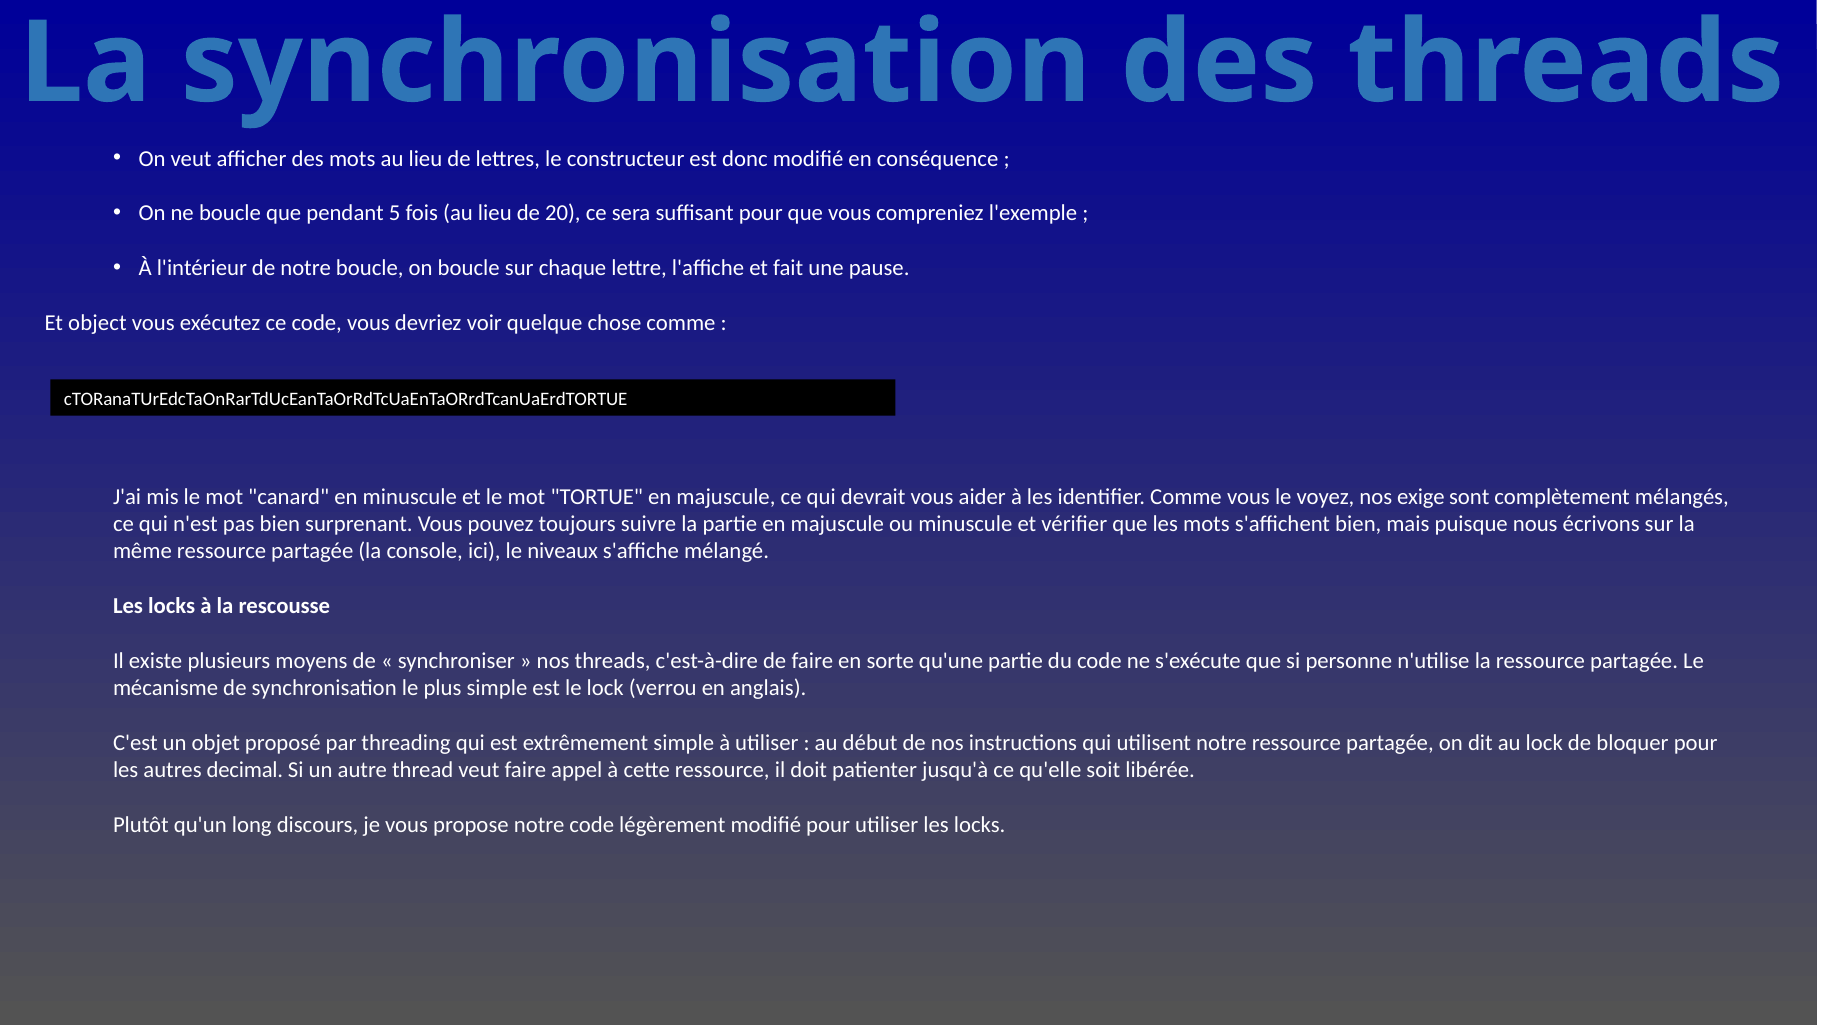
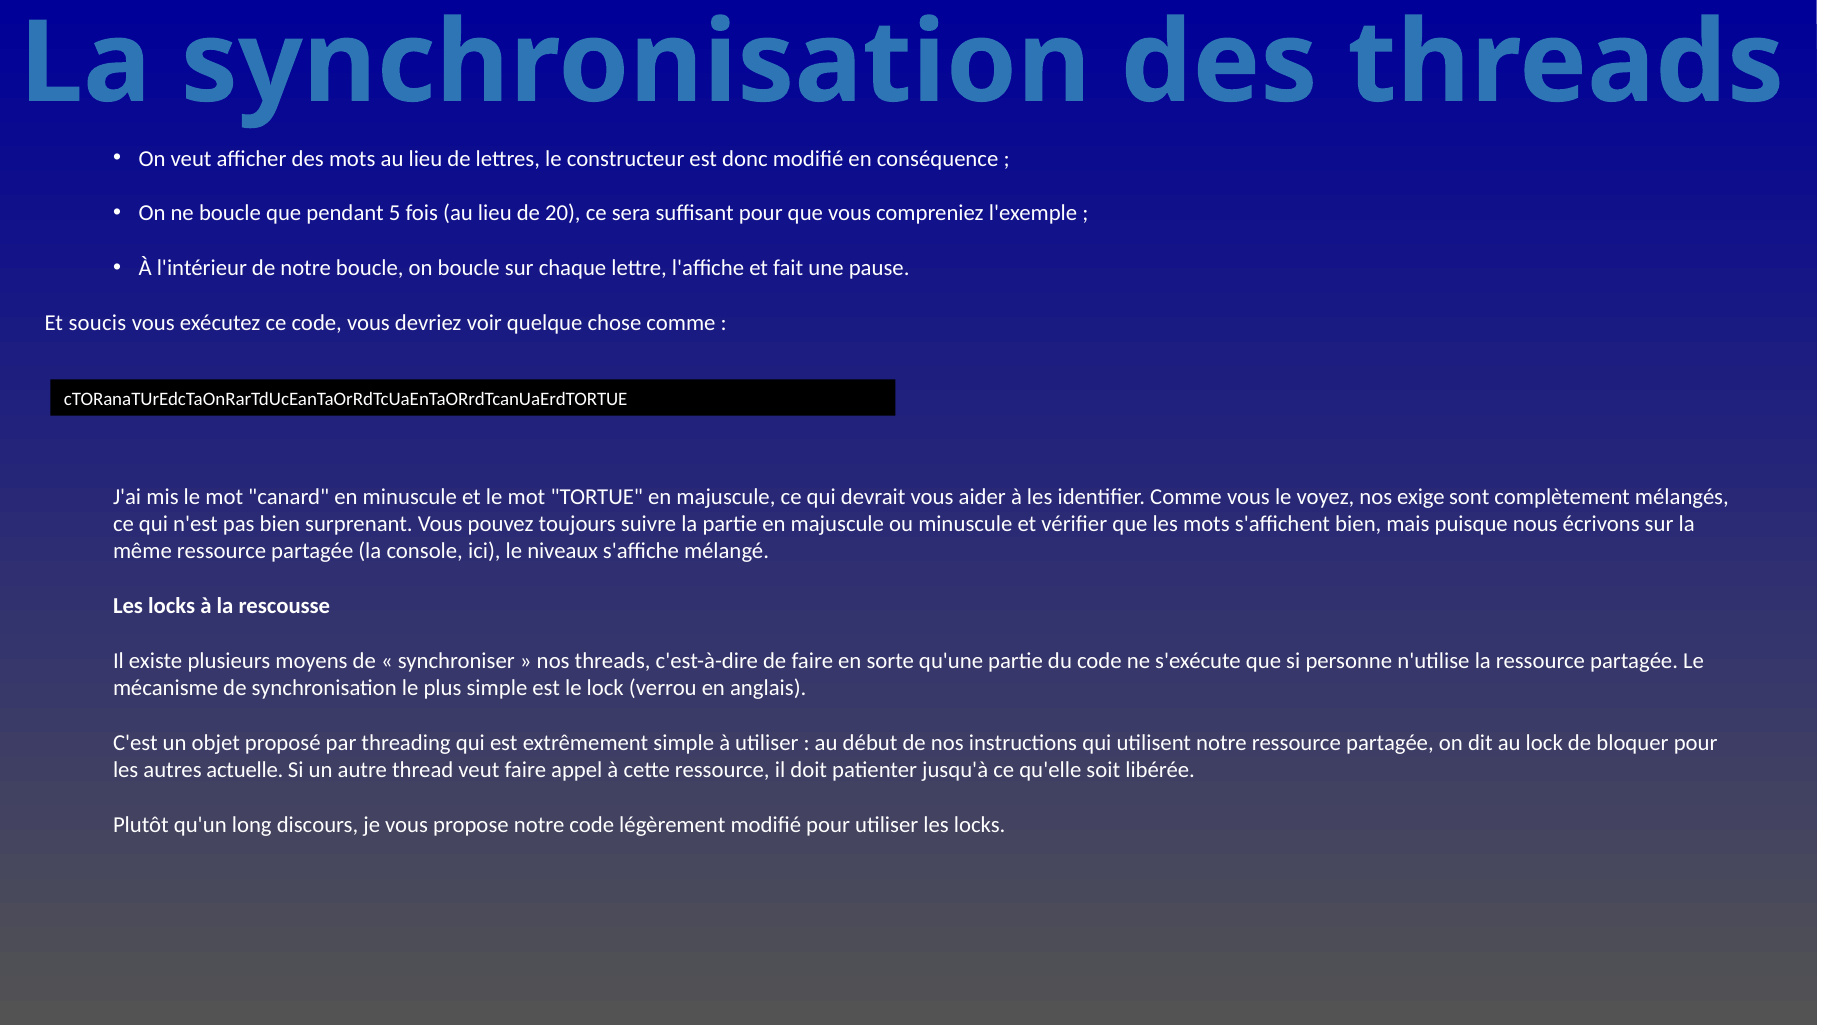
object: object -> soucis
decimal: decimal -> actuelle
